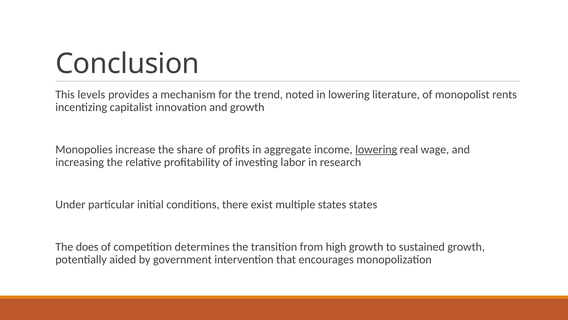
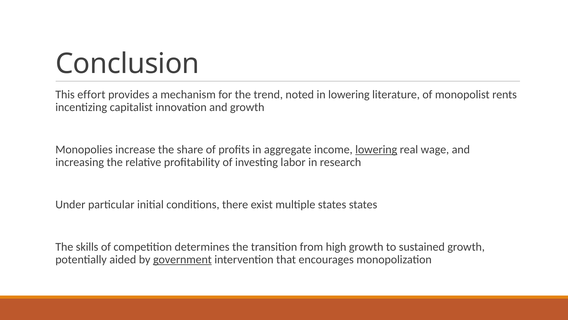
levels: levels -> effort
does: does -> skills
government underline: none -> present
